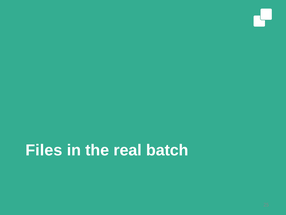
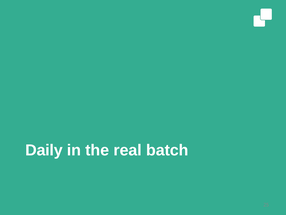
Files: Files -> Daily
